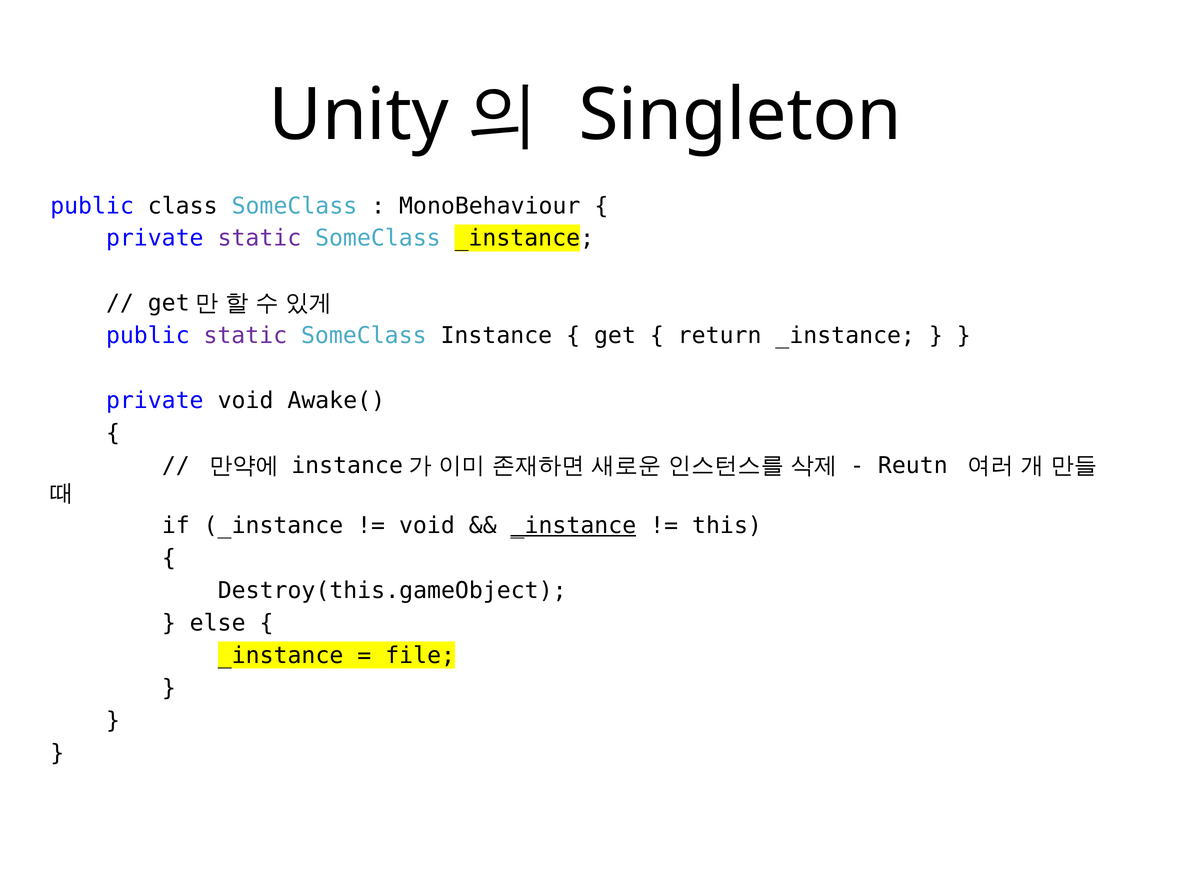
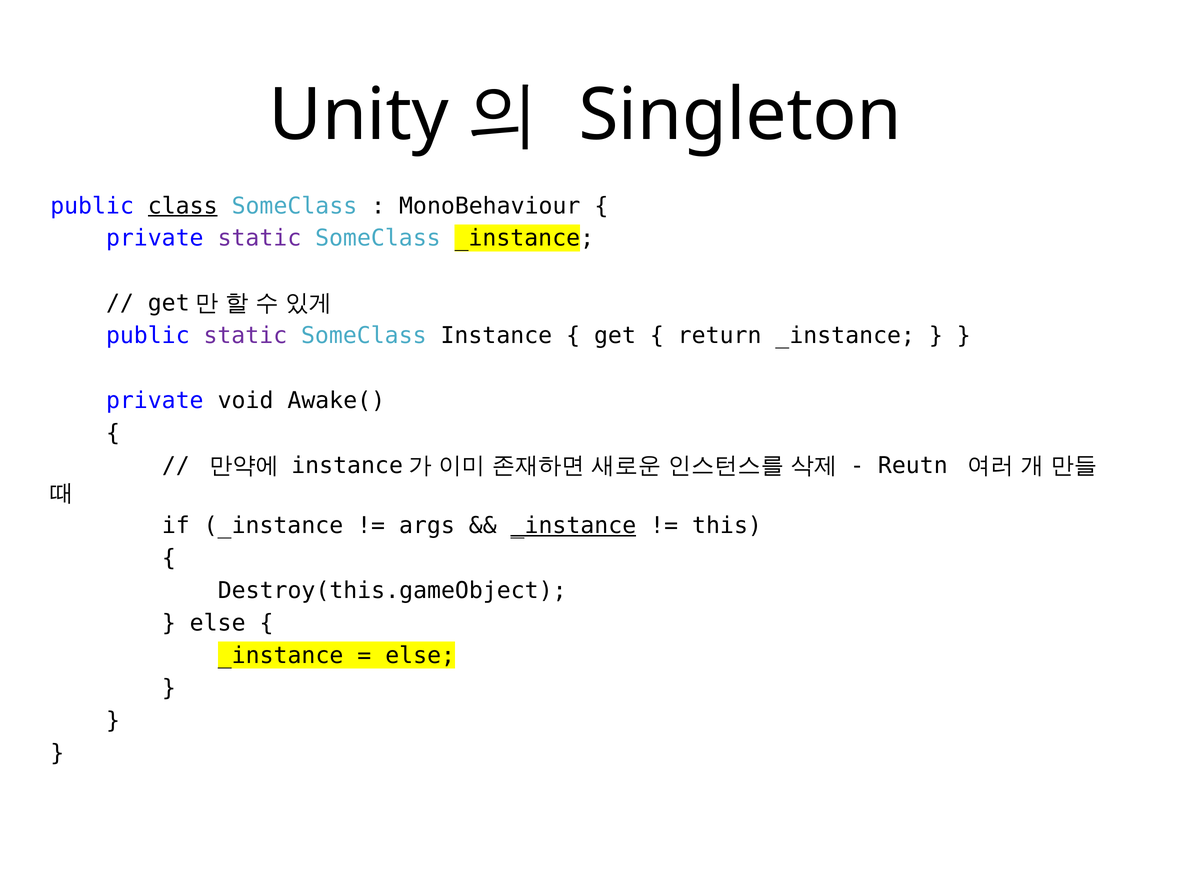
class underline: none -> present
void at (427, 526): void -> args
file at (420, 656): file -> else
